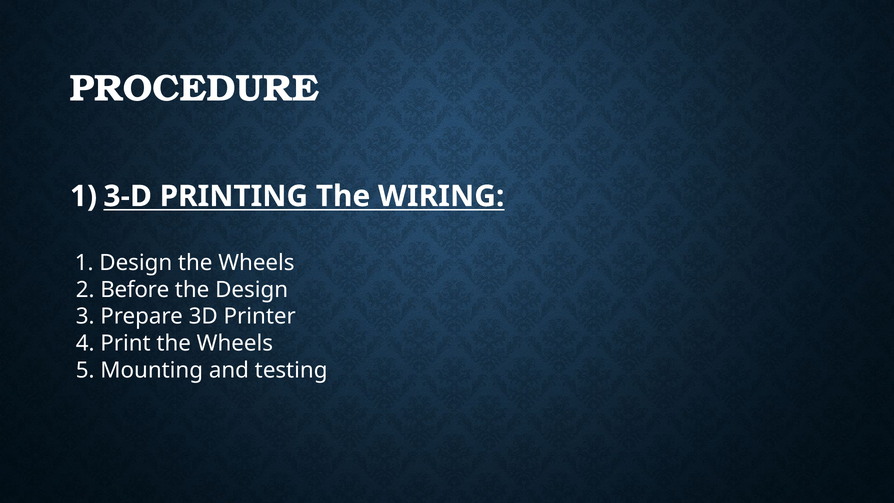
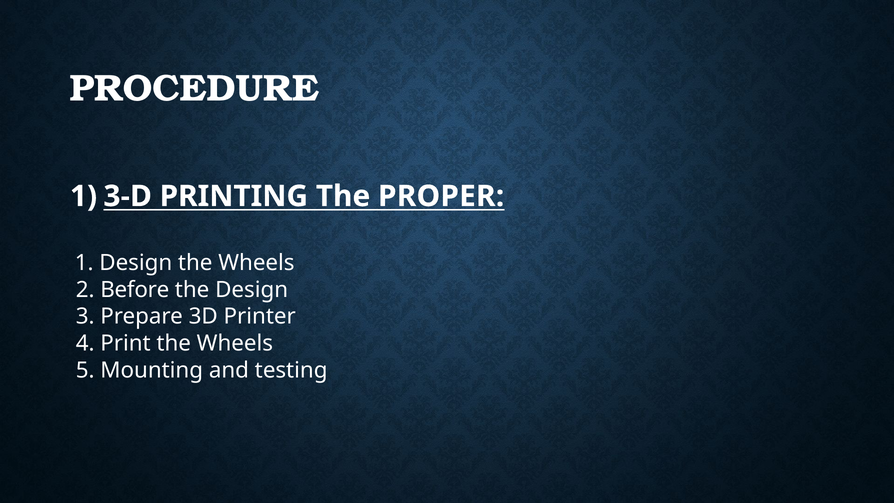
WIRING: WIRING -> PROPER
